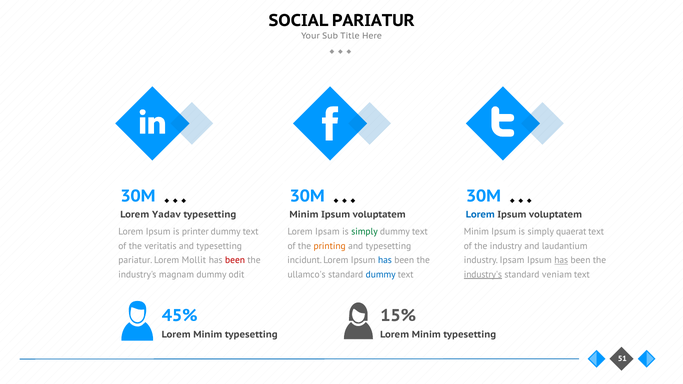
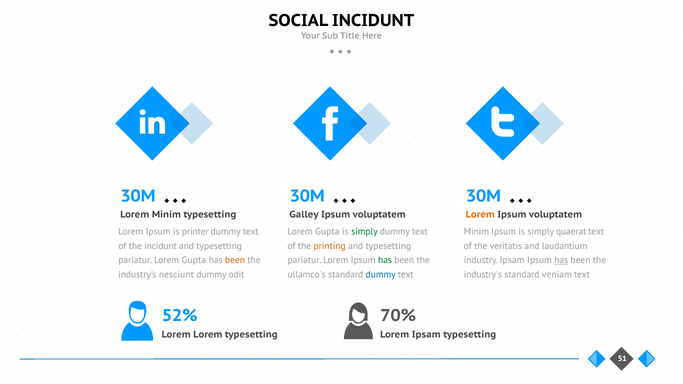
SOCIAL PARIATUR: PARIATUR -> INCIDUNT
Lorem Yadav: Yadav -> Minim
Minim at (304, 215): Minim -> Galley
Lorem at (480, 215) colour: blue -> orange
Ipsam at (327, 232): Ipsam -> Gupta
the veritatis: veritatis -> incidunt
the industry: industry -> veritatis
Mollit at (194, 260): Mollit -> Gupta
been at (235, 260) colour: red -> orange
incidunt at (305, 260): incidunt -> pariatur
has at (385, 260) colour: blue -> green
magnam: magnam -> nesciunt
industry's at (483, 275) underline: present -> none
45%: 45% -> 52%
15%: 15% -> 70%
Minim at (208, 335): Minim -> Lorem
Minim at (426, 335): Minim -> Ipsam
